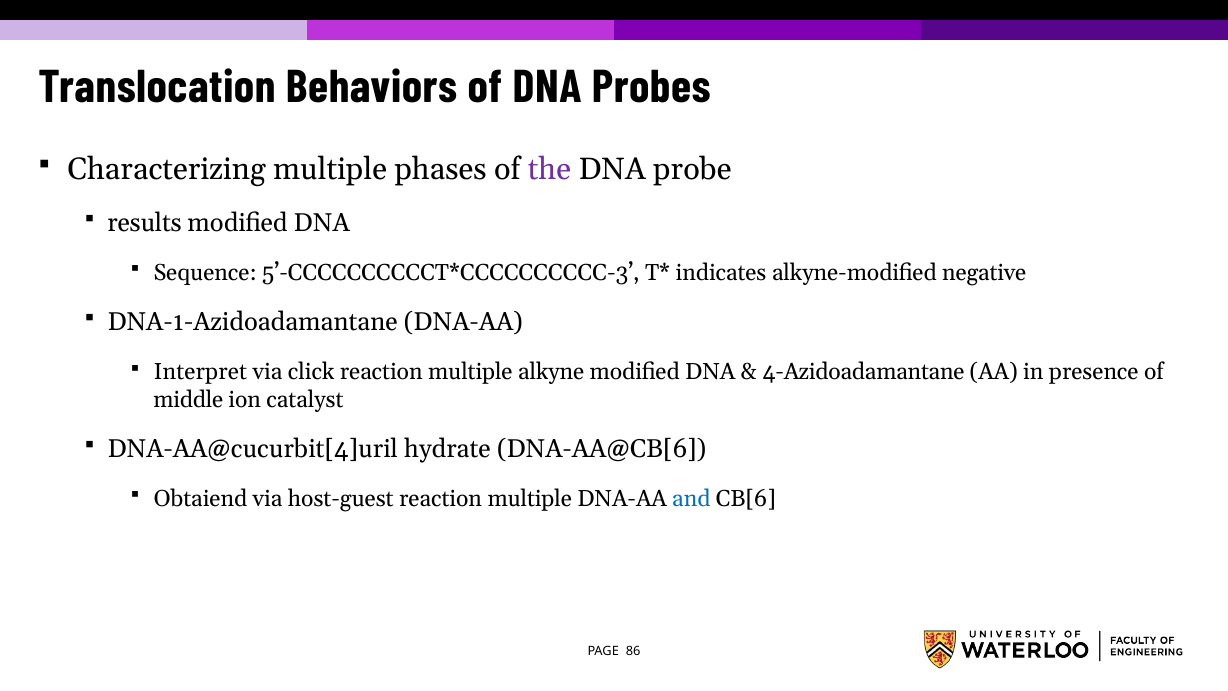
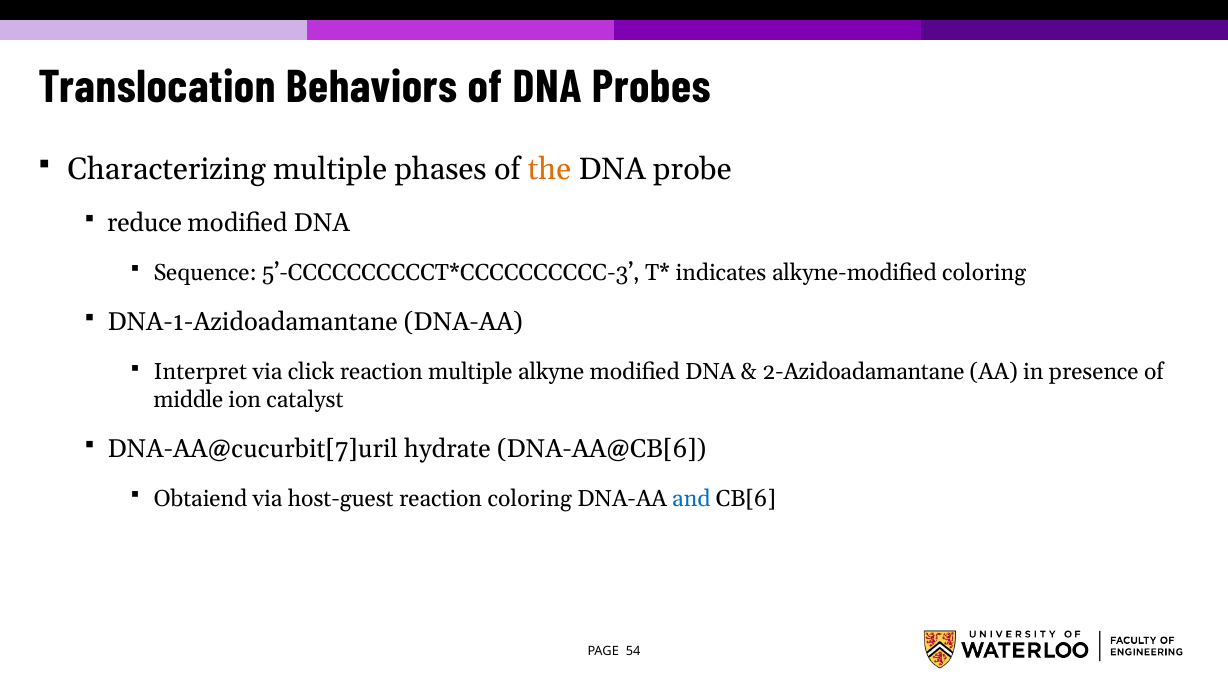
the colour: purple -> orange
results: results -> reduce
alkyne-modified negative: negative -> coloring
4-Azidoadamantane: 4-Azidoadamantane -> 2-Azidoadamantane
DNA-AA@cucurbit[4]uril: DNA-AA@cucurbit[4]uril -> DNA-AA@cucurbit[7]uril
host-guest reaction multiple: multiple -> coloring
86: 86 -> 54
